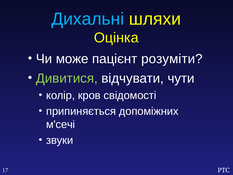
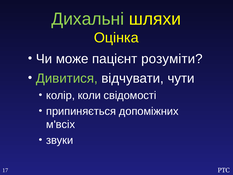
Дихальні colour: light blue -> light green
кров: кров -> коли
м'сечі: м'сечі -> м'всіх
